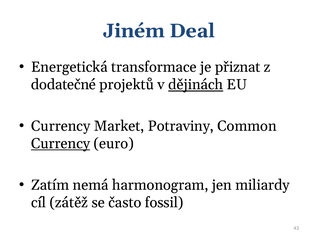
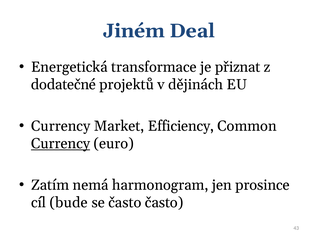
dějinách underline: present -> none
Potraviny: Potraviny -> Efficiency
miliardy: miliardy -> prosince
zátěž: zátěž -> bude
často fossil: fossil -> často
